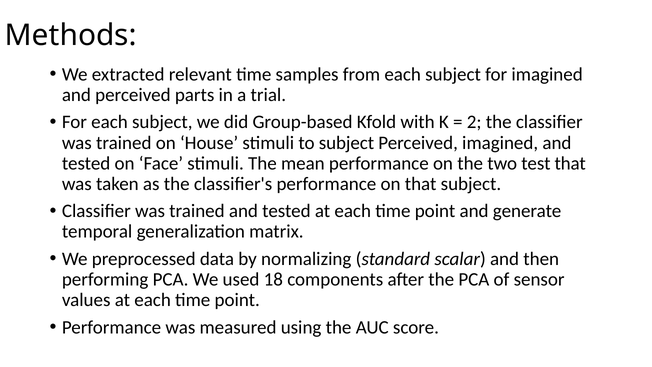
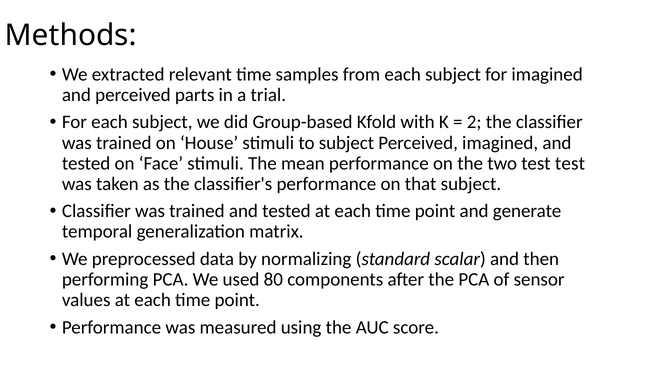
test that: that -> test
18: 18 -> 80
